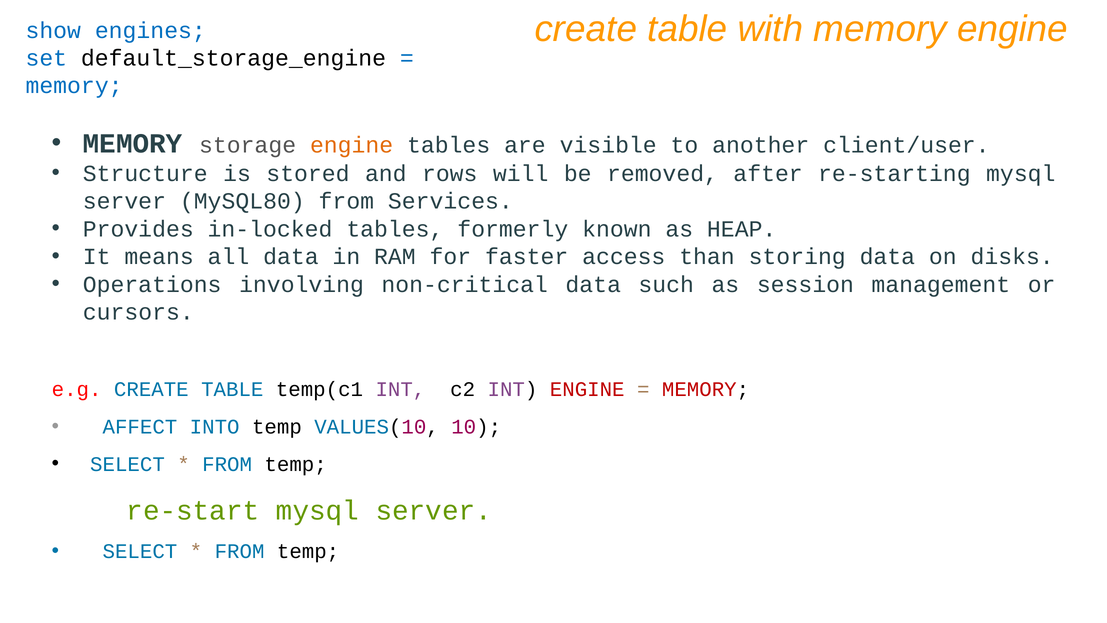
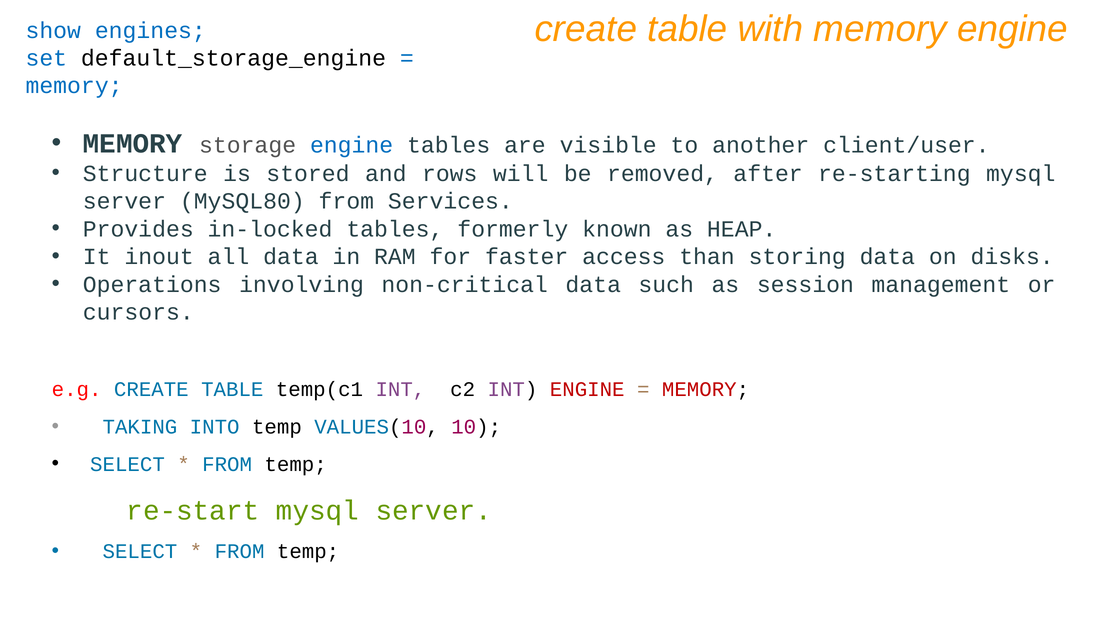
engine at (352, 145) colour: orange -> blue
means: means -> inout
AFFECT: AFFECT -> TAKING
